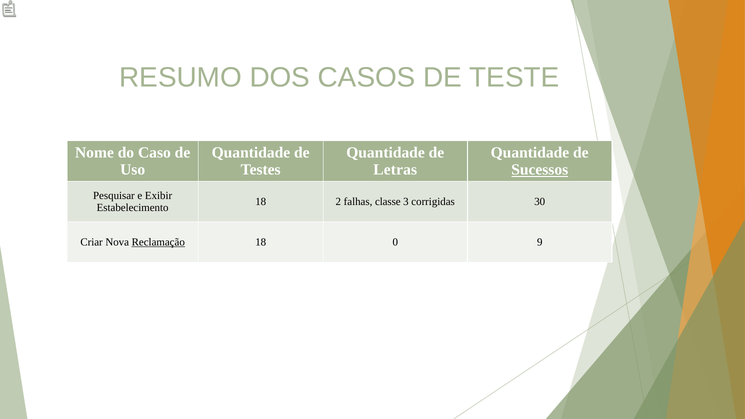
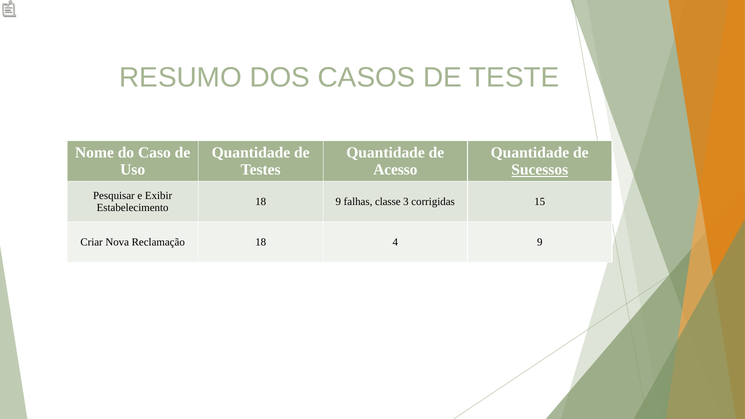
Letras: Letras -> Acesso
18 2: 2 -> 9
30: 30 -> 15
Reclamação underline: present -> none
0: 0 -> 4
